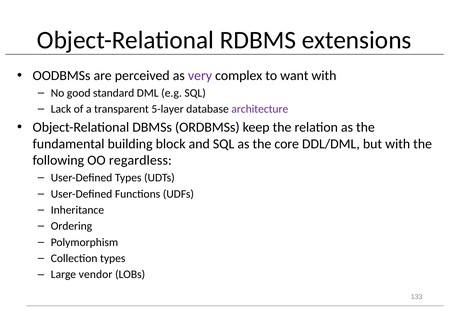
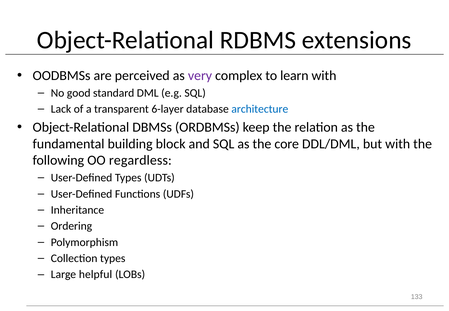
want: want -> learn
5-layer: 5-layer -> 6-layer
architecture colour: purple -> blue
vendor: vendor -> helpful
